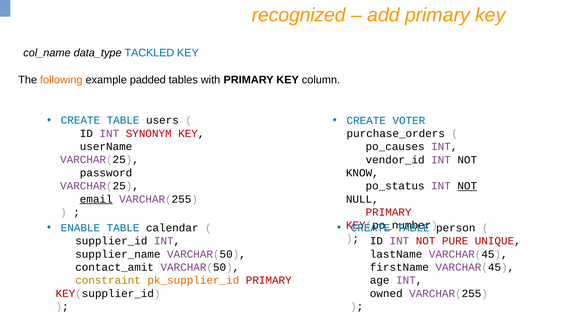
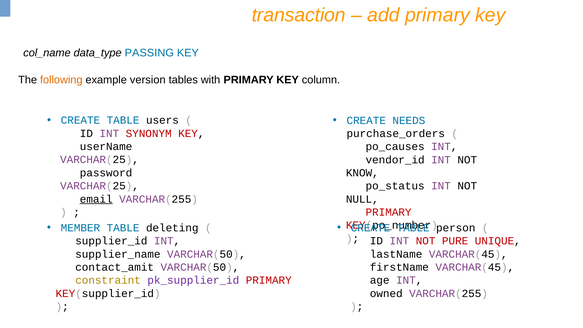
recognized: recognized -> transaction
TACKLED: TACKLED -> PASSING
padded: padded -> version
VOTER: VOTER -> NEEDS
NOT at (467, 186) underline: present -> none
ENABLE: ENABLE -> MEMBER
calendar: calendar -> deleting
pk_supplier_id colour: orange -> purple
